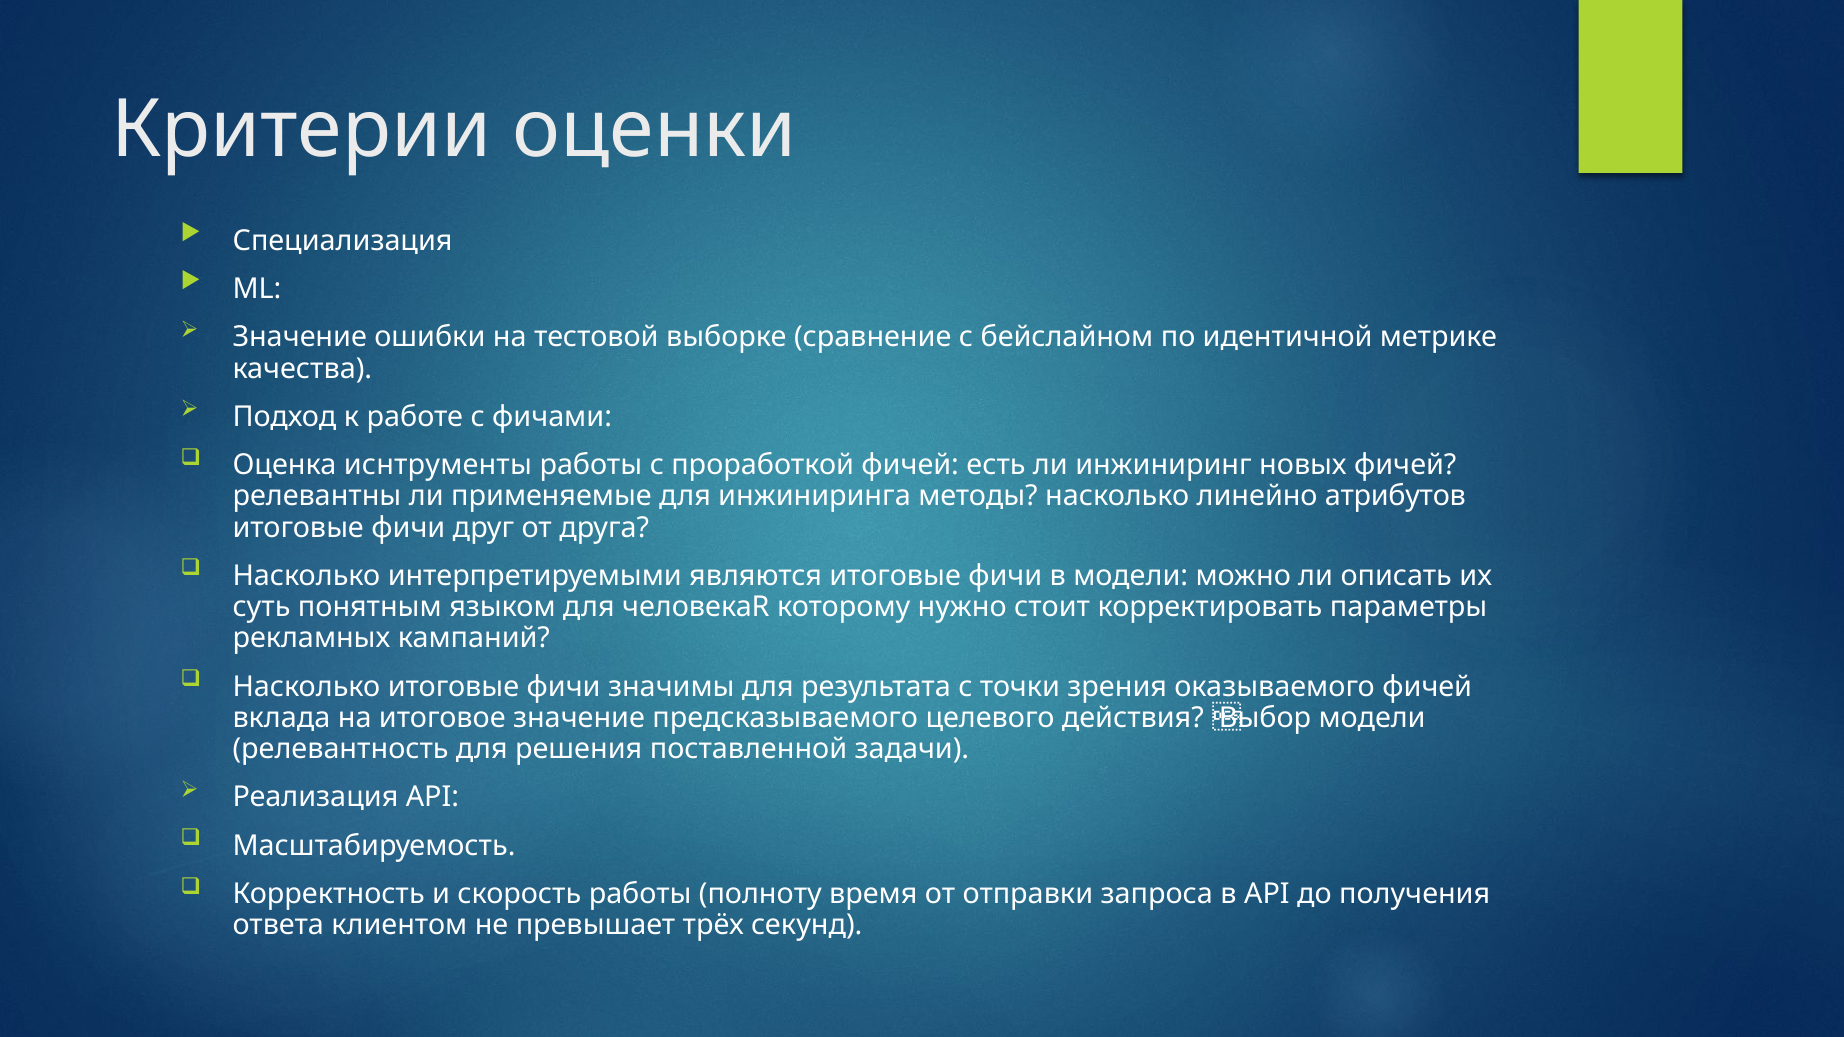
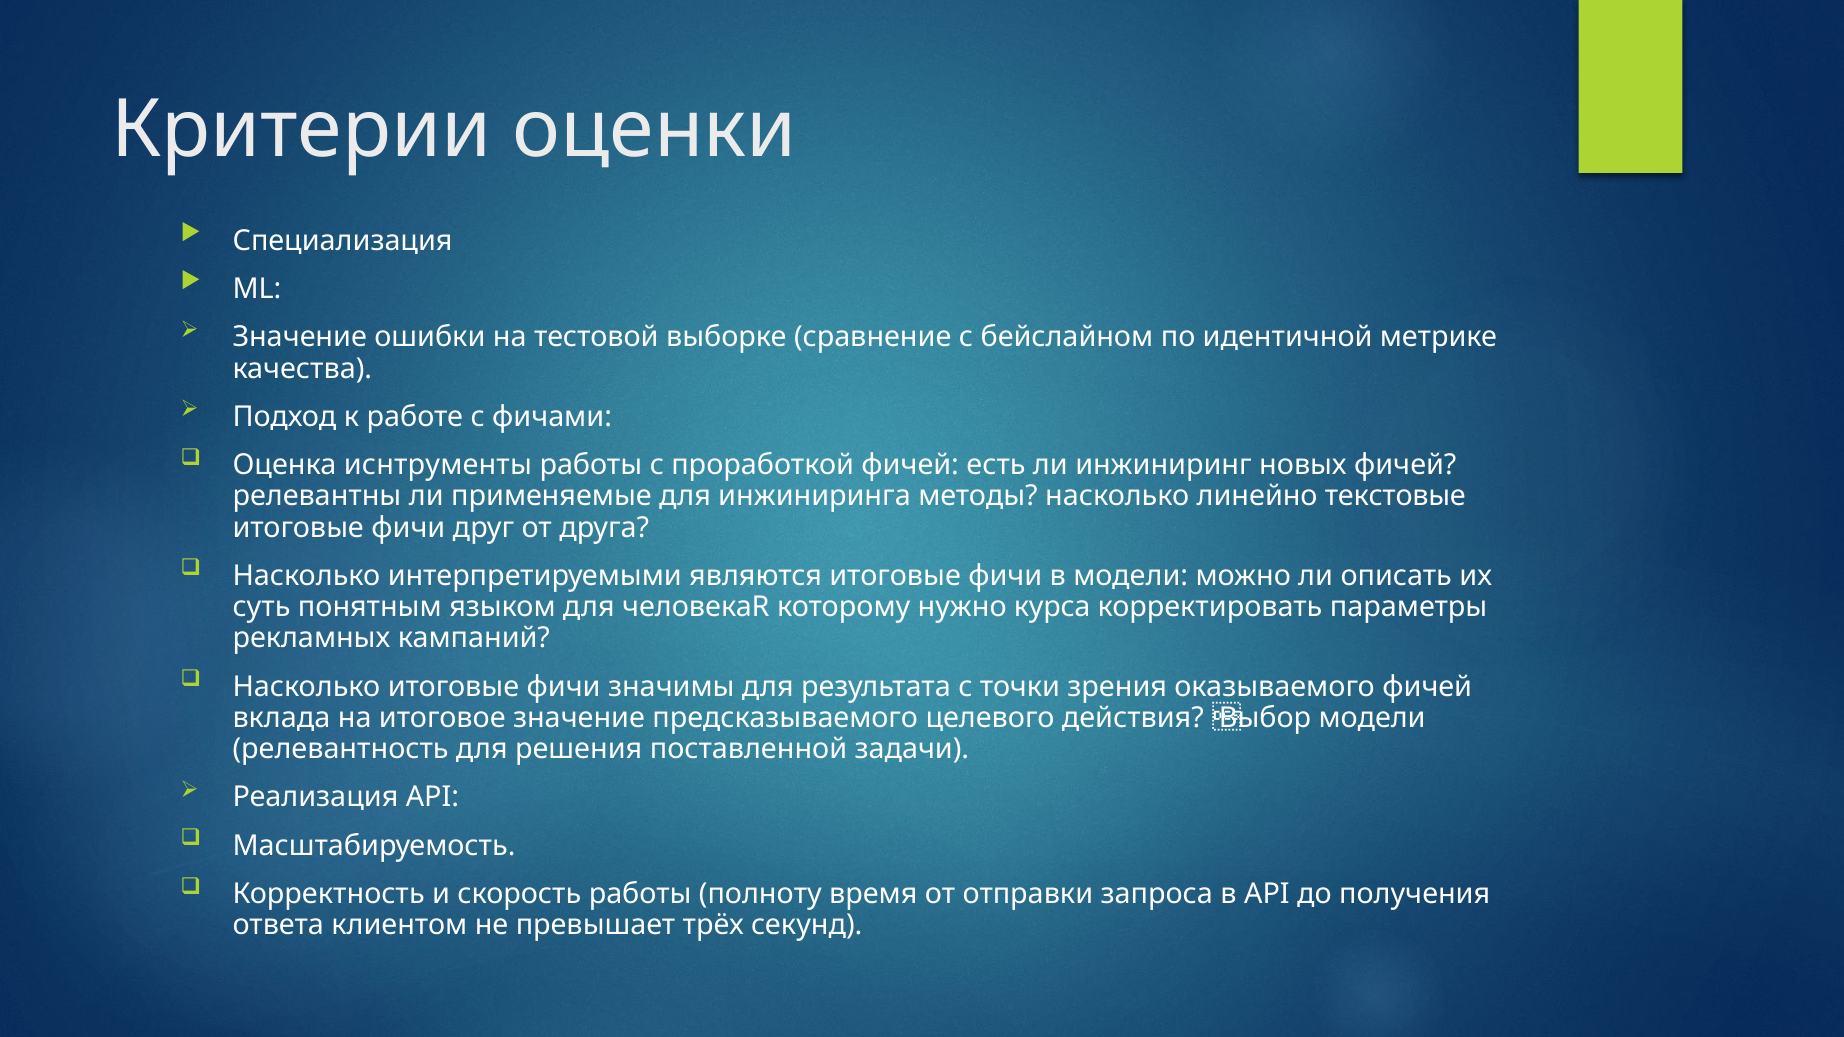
атрибутов: атрибутов -> текстовые
стоит: стоит -> курса
